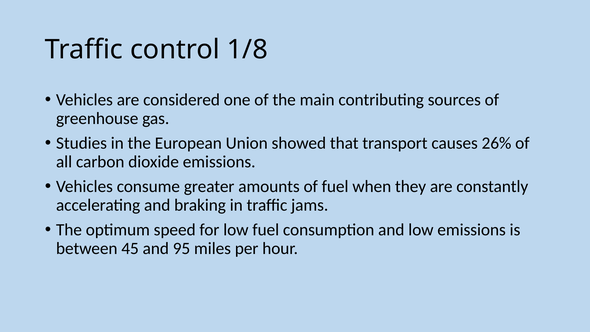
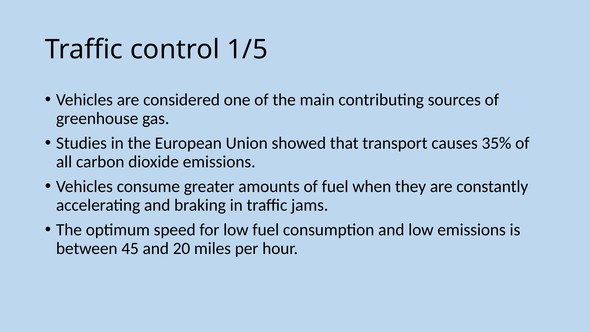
1/8: 1/8 -> 1/5
26%: 26% -> 35%
95: 95 -> 20
